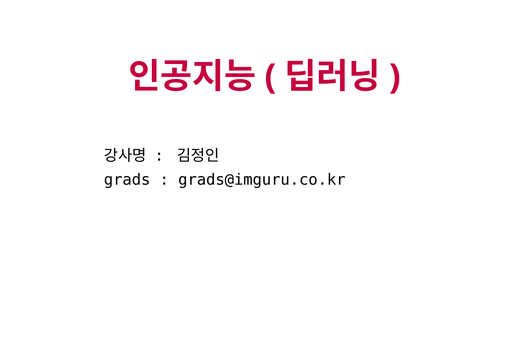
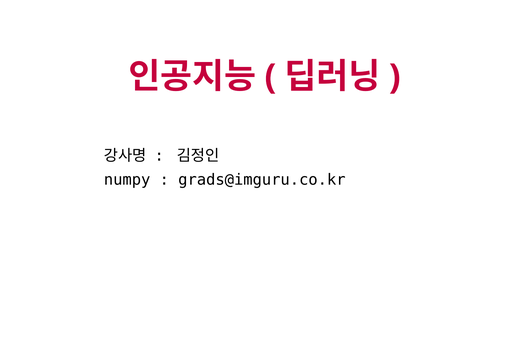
grads: grads -> numpy
